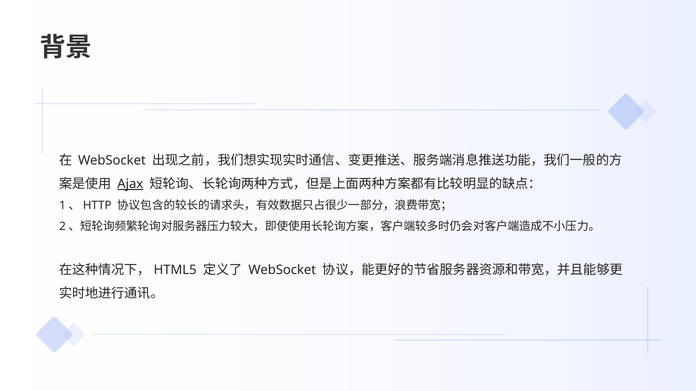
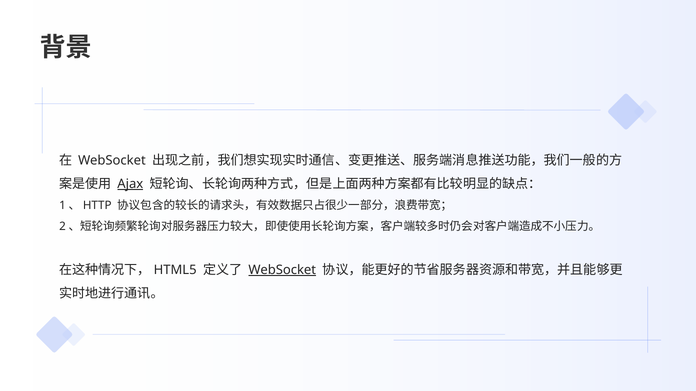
WebSocket at (282, 270) underline: none -> present
